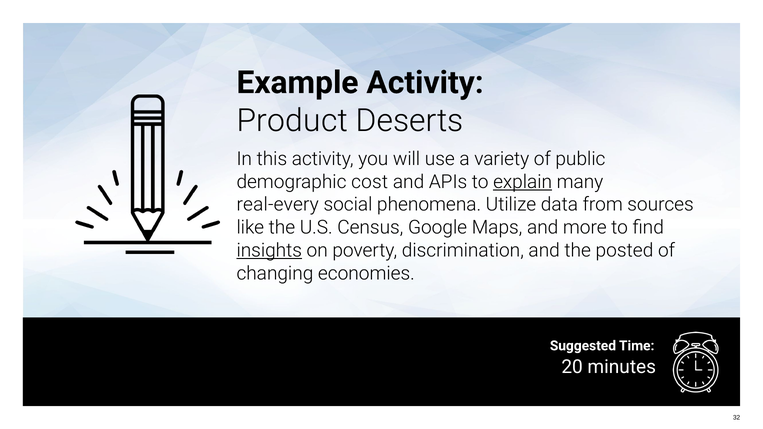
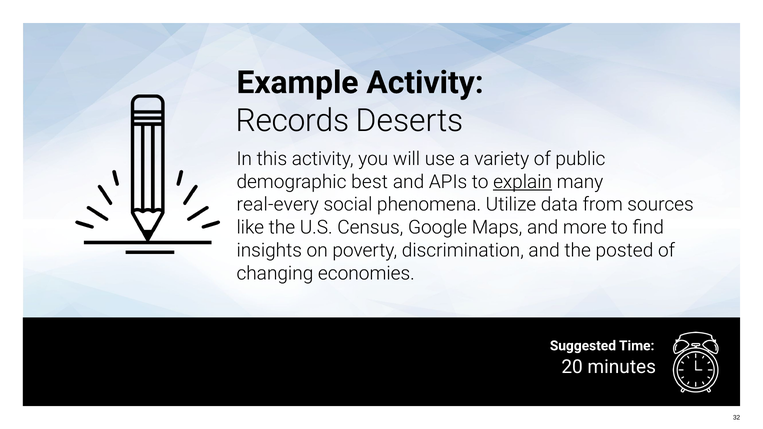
Product: Product -> Records
cost: cost -> best
insights underline: present -> none
